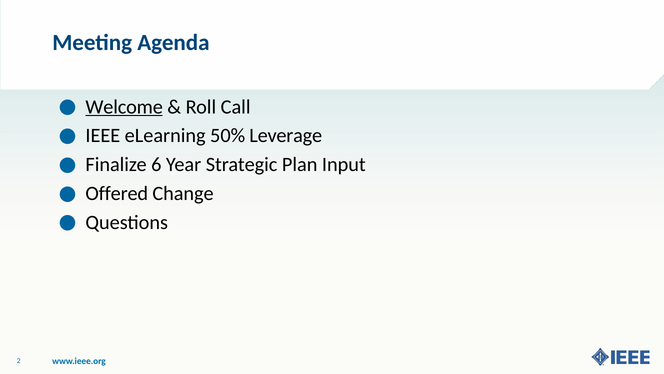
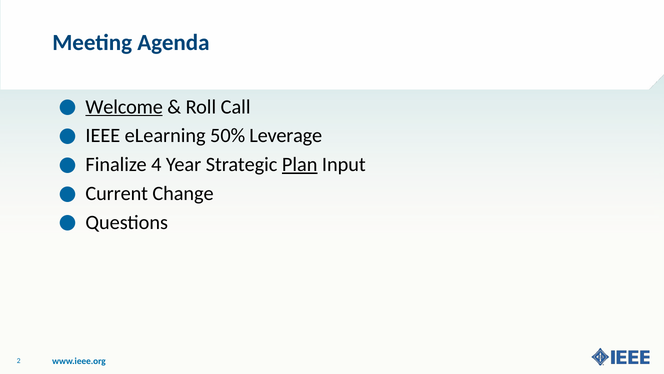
6: 6 -> 4
Plan underline: none -> present
Offered: Offered -> Current
